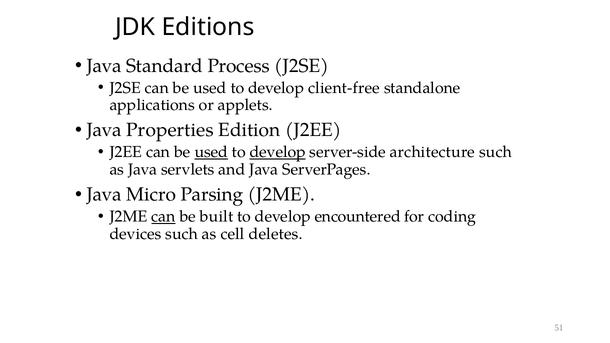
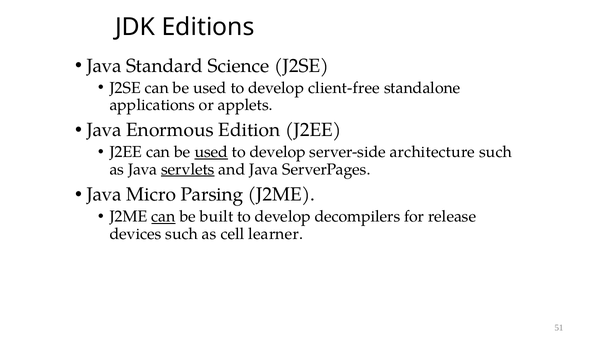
Process: Process -> Science
Properties: Properties -> Enormous
develop at (278, 152) underline: present -> none
servlets underline: none -> present
encountered: encountered -> decompilers
coding: coding -> release
deletes: deletes -> learner
